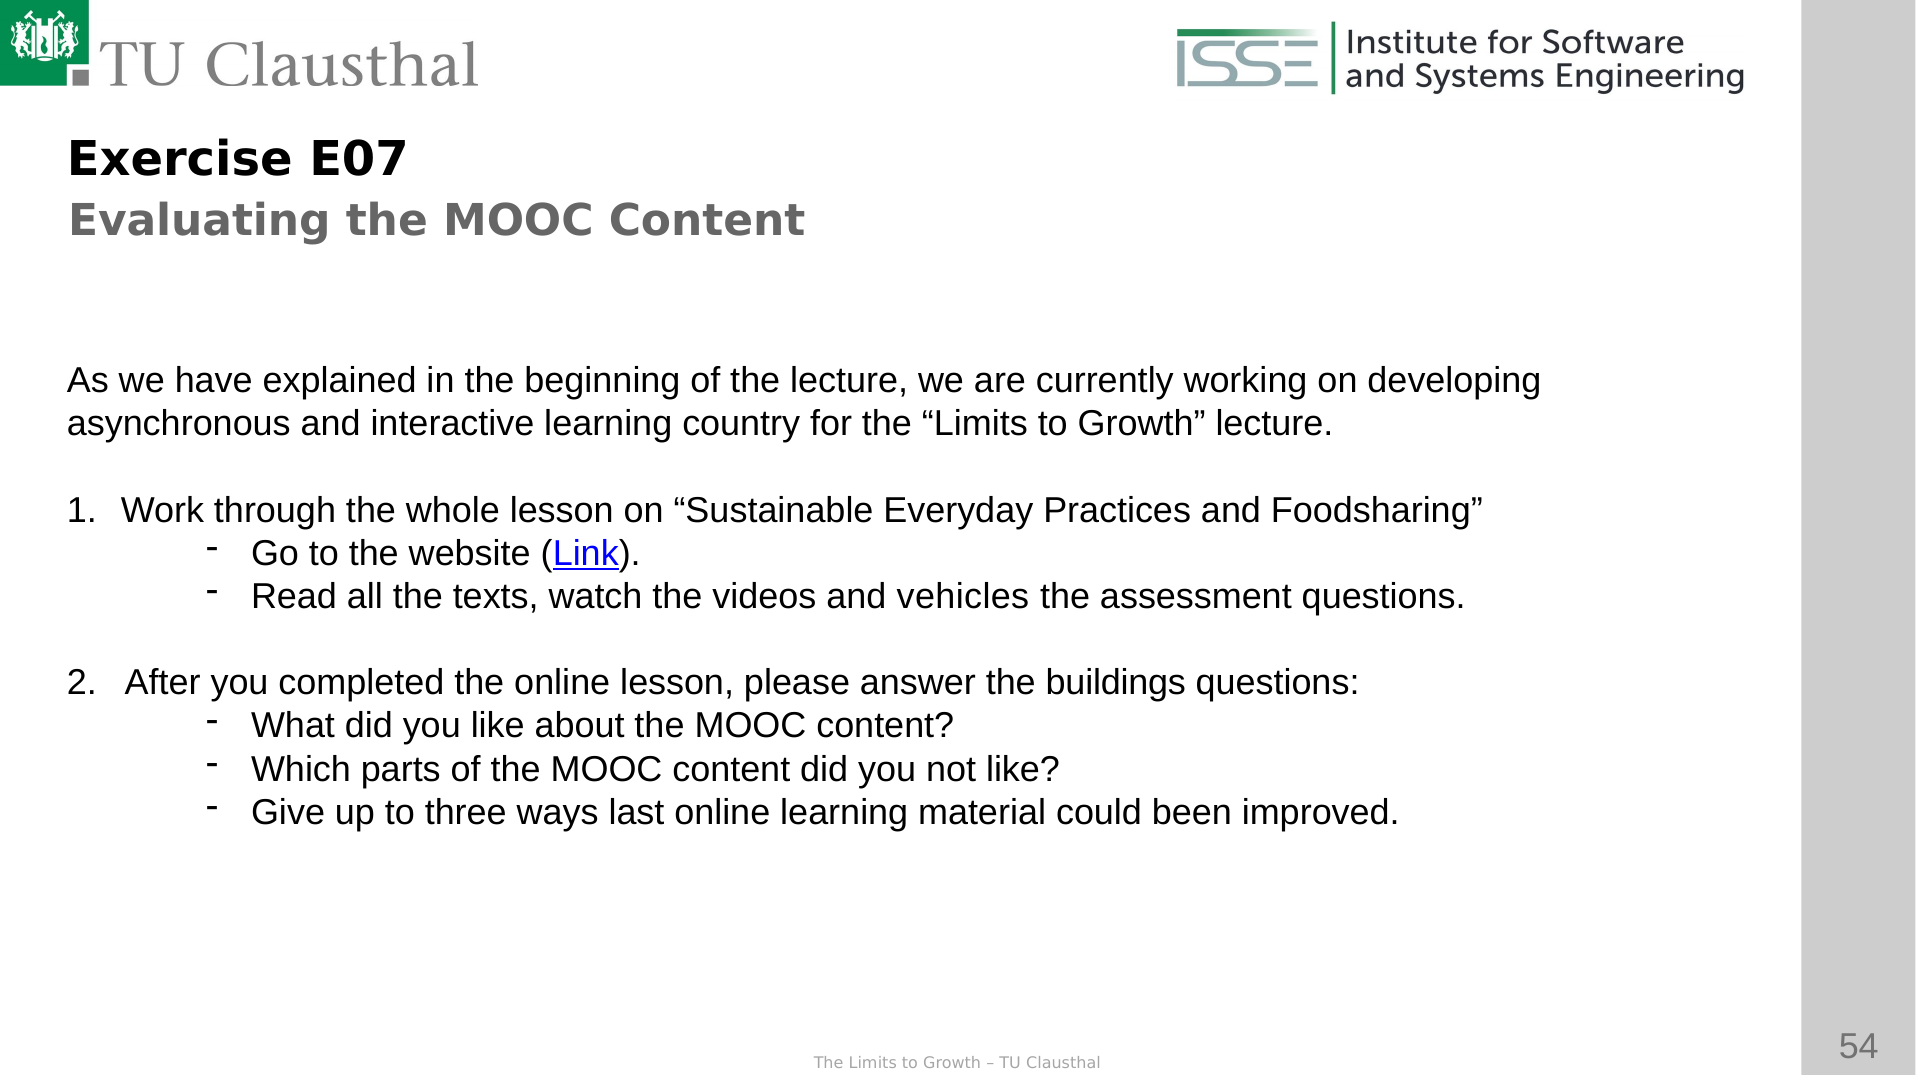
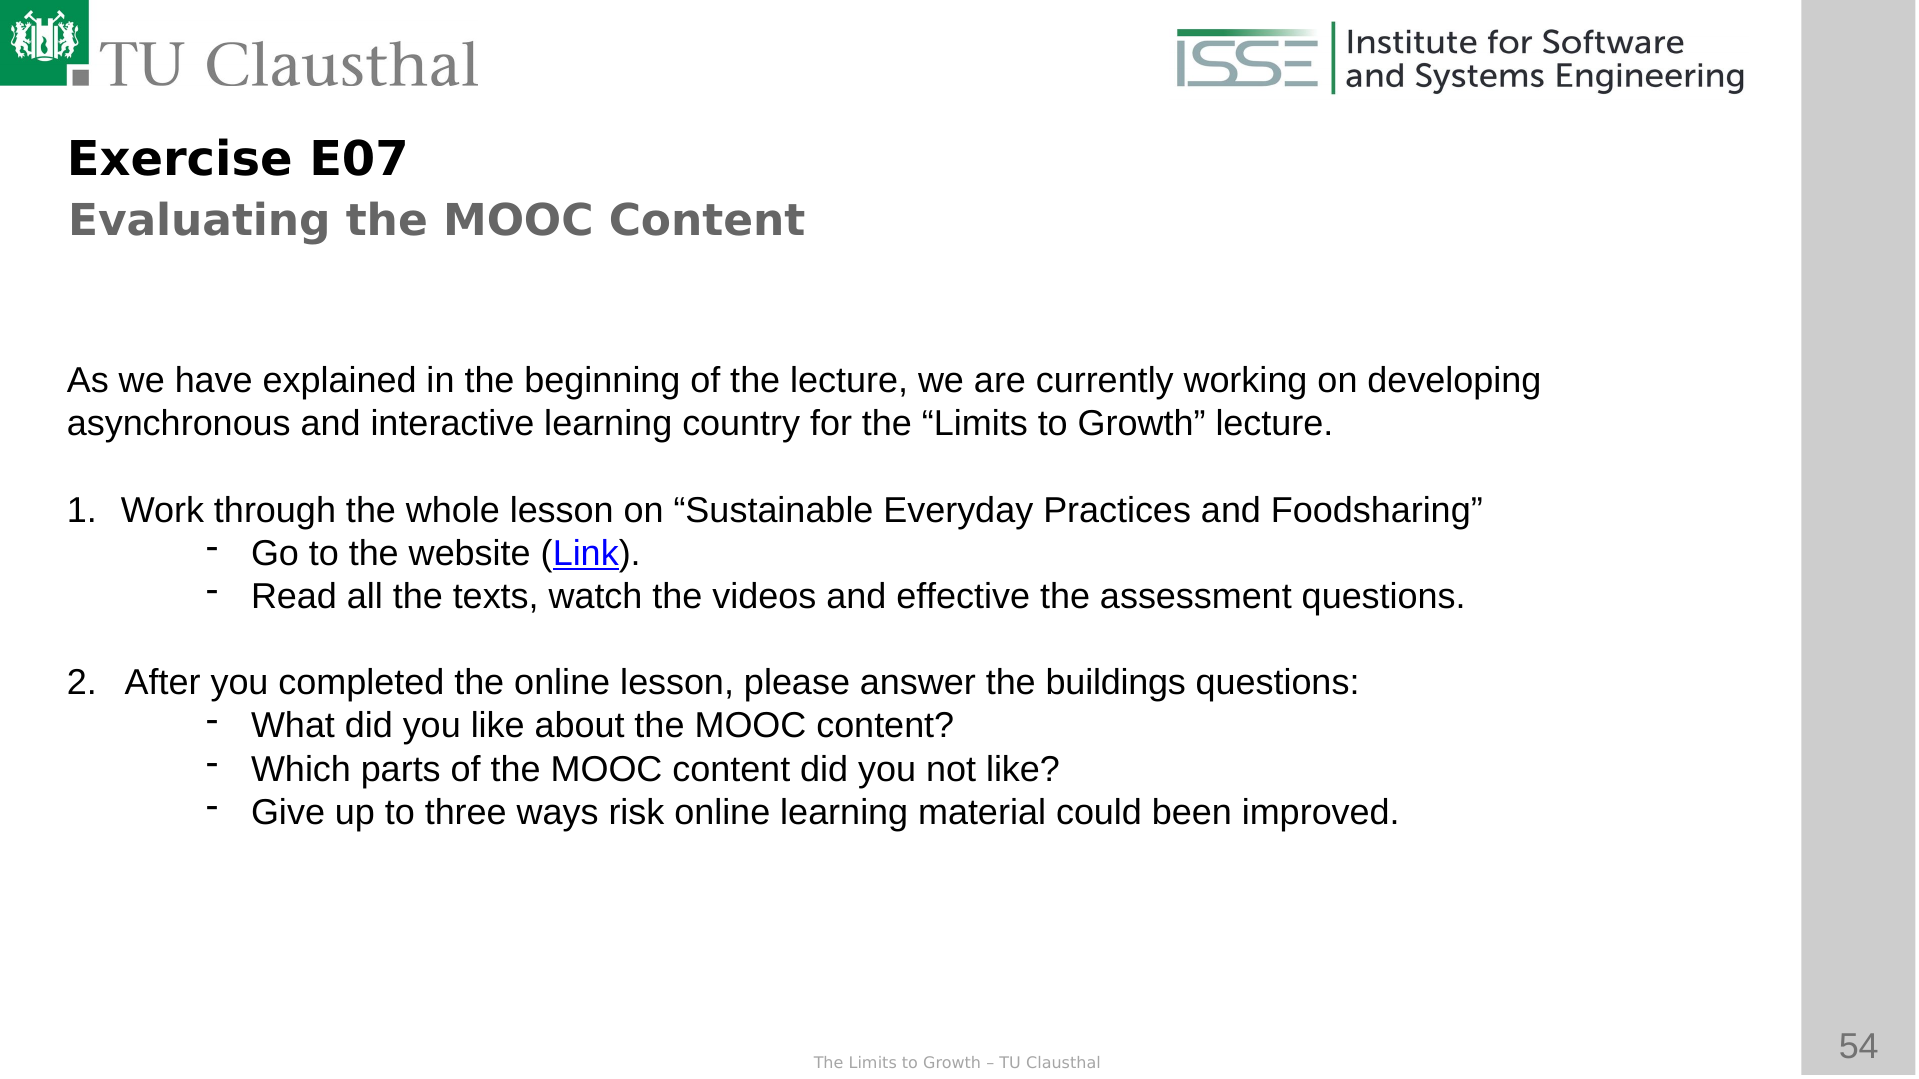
vehicles: vehicles -> effective
last: last -> risk
